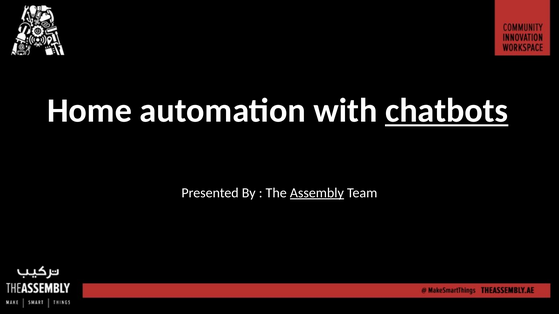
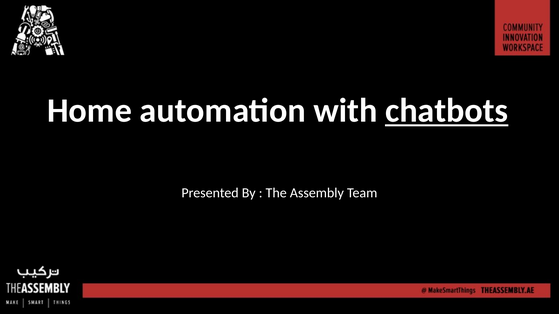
Assembly underline: present -> none
